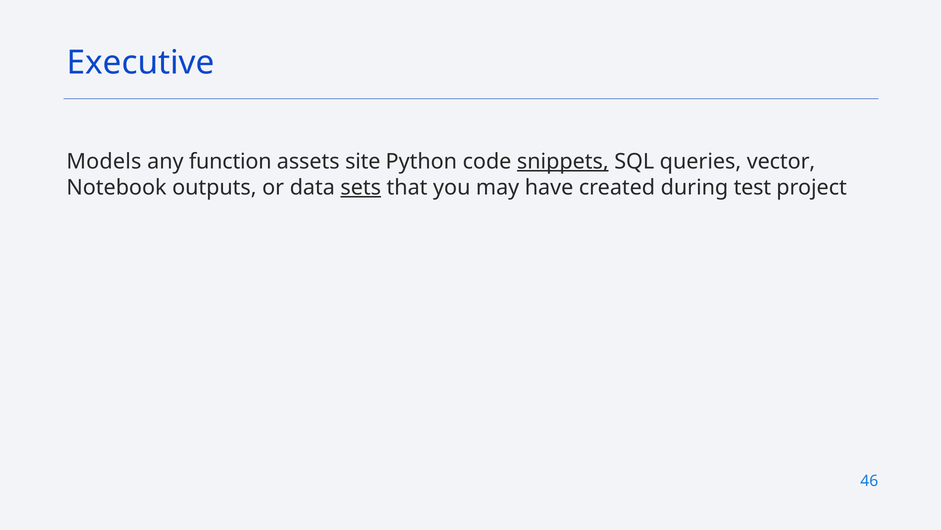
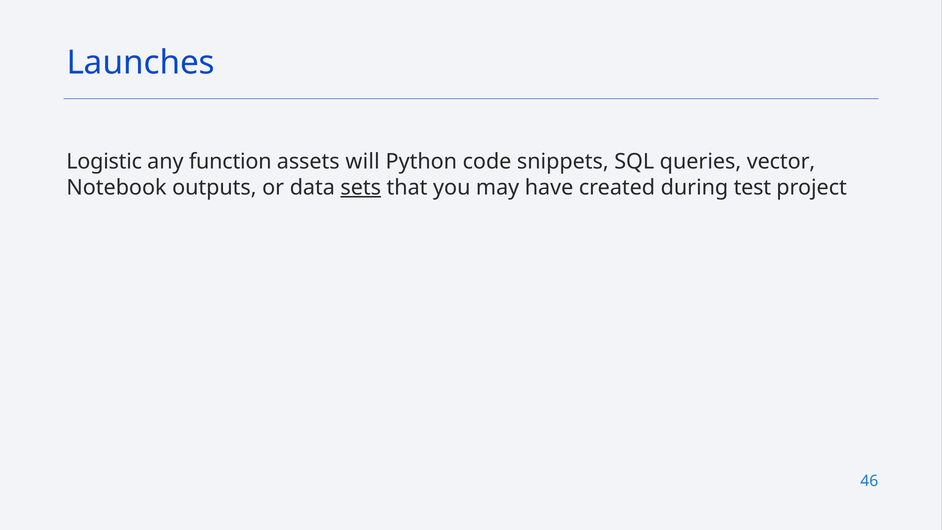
Executive: Executive -> Launches
Models: Models -> Logistic
site: site -> will
snippets underline: present -> none
